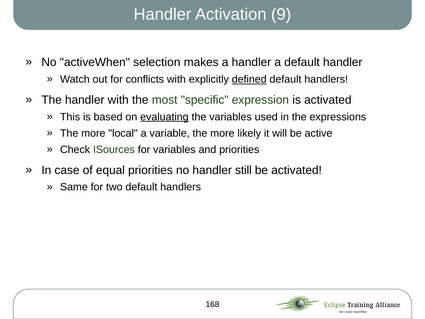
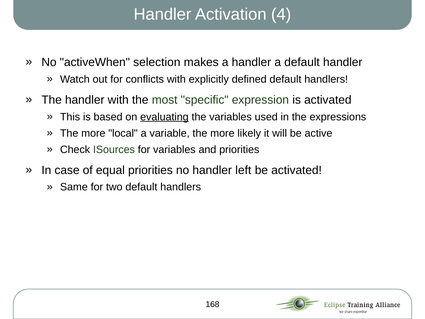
9: 9 -> 4
defined underline: present -> none
still: still -> left
